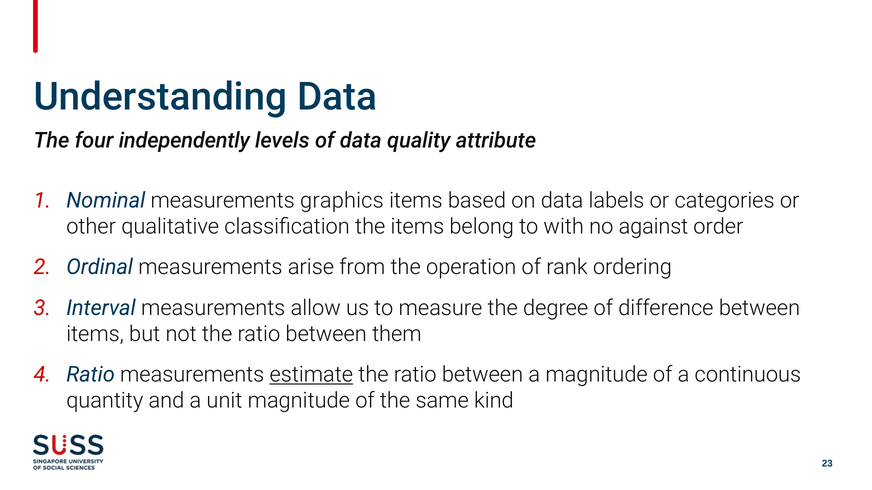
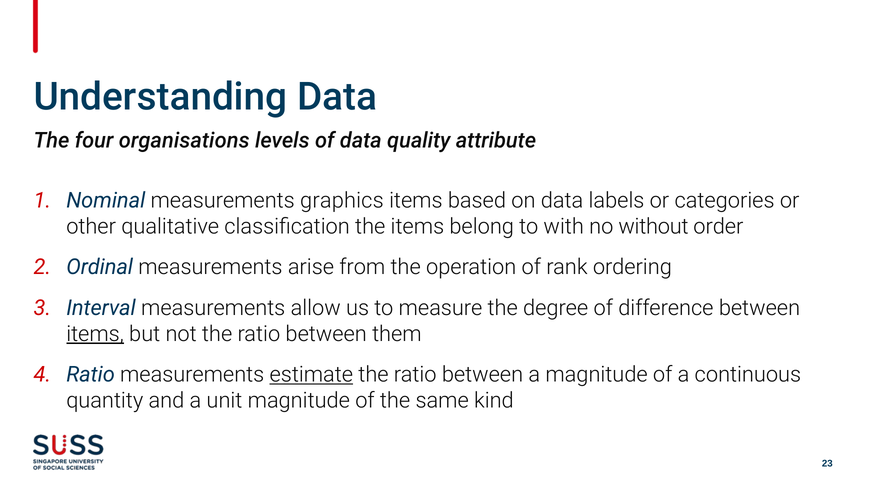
independently: independently -> organisations
against: against -> without
items at (95, 334) underline: none -> present
